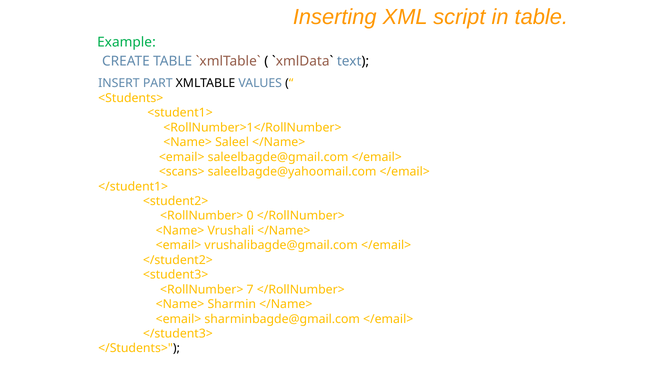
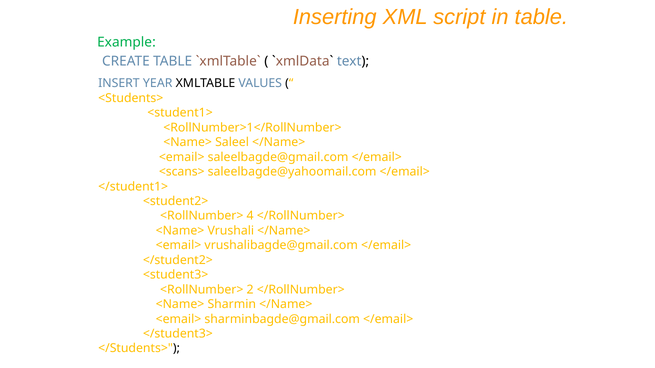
PART: PART -> YEAR
0: 0 -> 4
7: 7 -> 2
